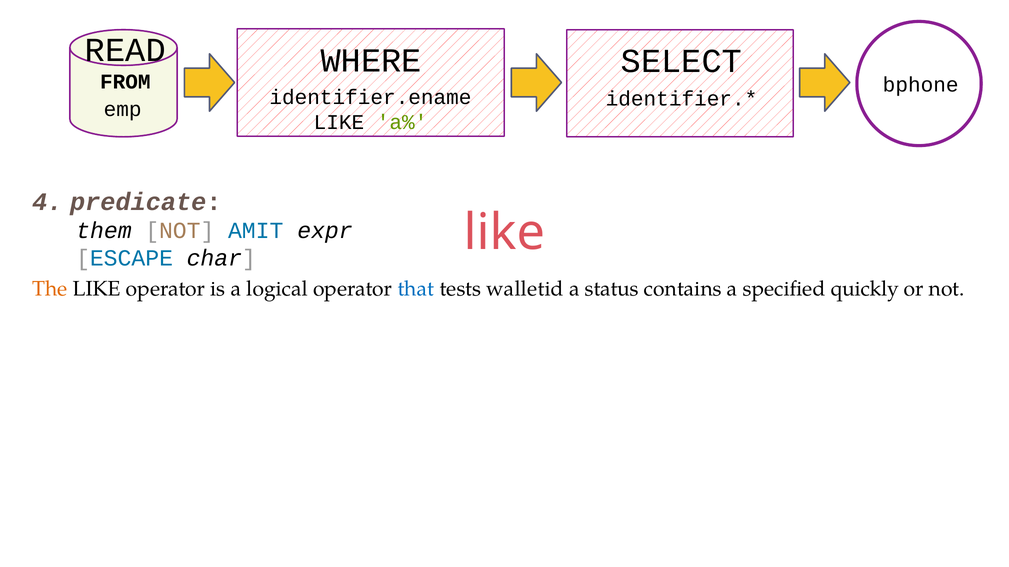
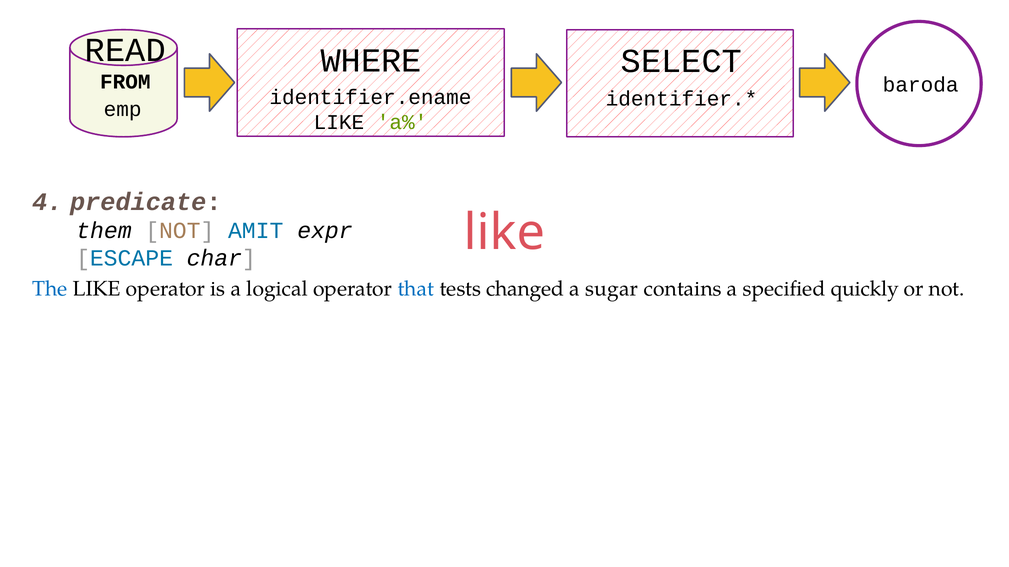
bphone: bphone -> baroda
The colour: orange -> blue
walletid: walletid -> changed
status: status -> sugar
